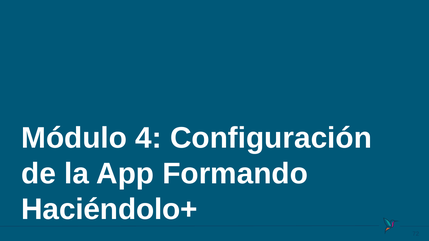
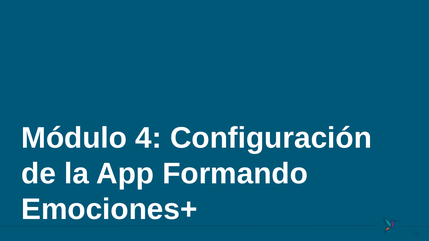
Haciéndolo+: Haciéndolo+ -> Emociones+
